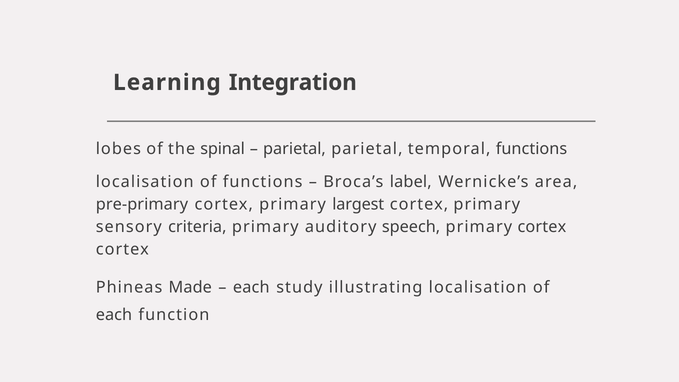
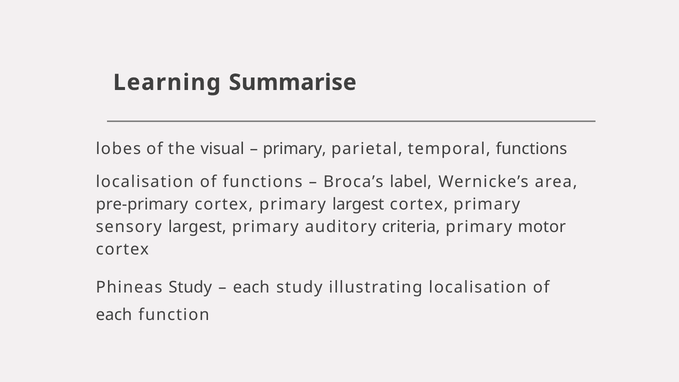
Integration: Integration -> Summarise
spinal: spinal -> visual
parietal at (294, 149): parietal -> primary
sensory criteria: criteria -> largest
speech: speech -> criteria
primary cortex: cortex -> motor
Phineas Made: Made -> Study
